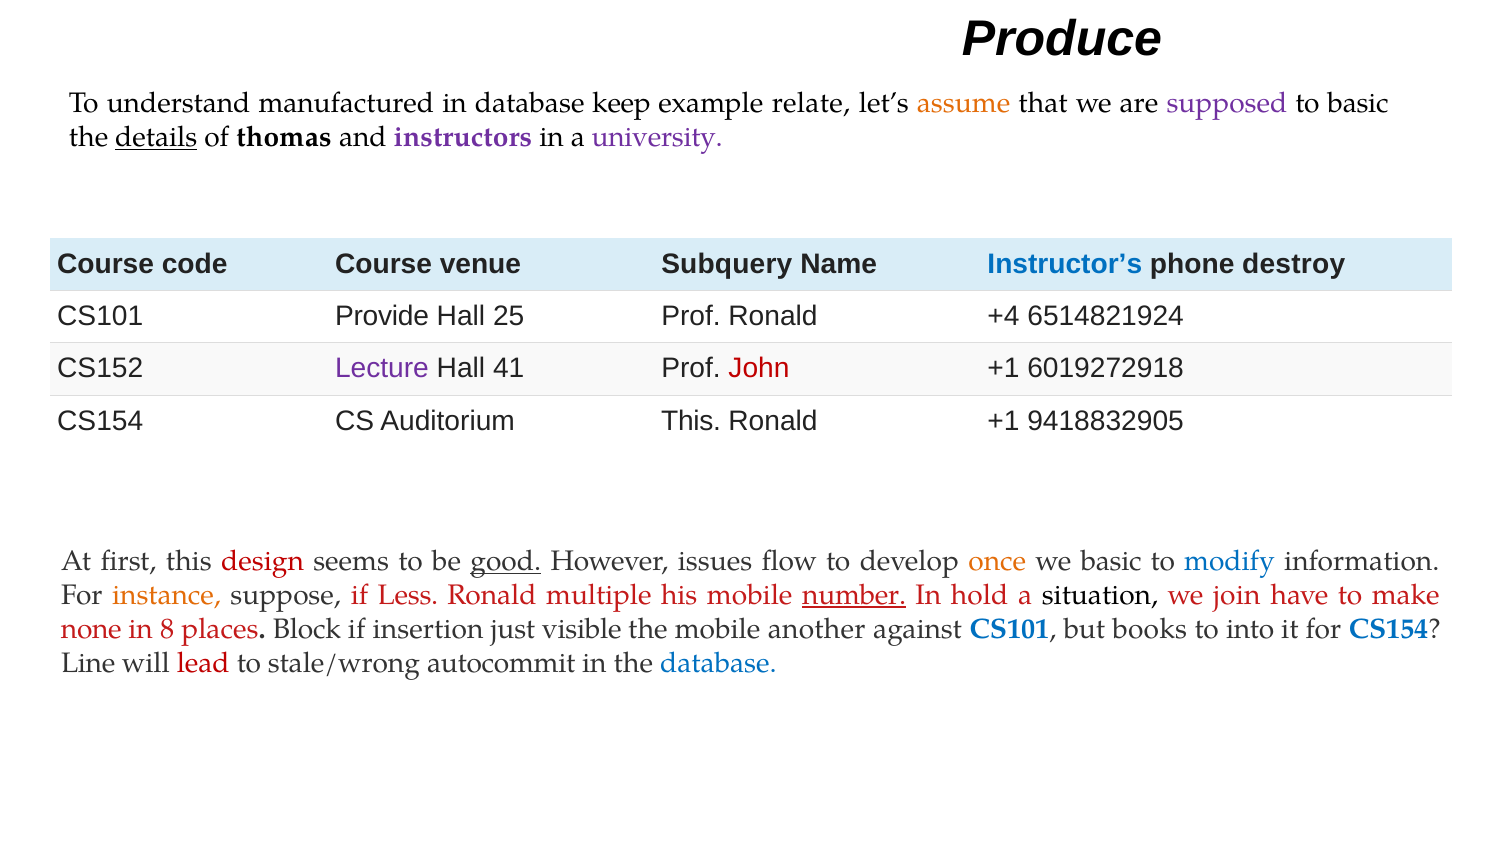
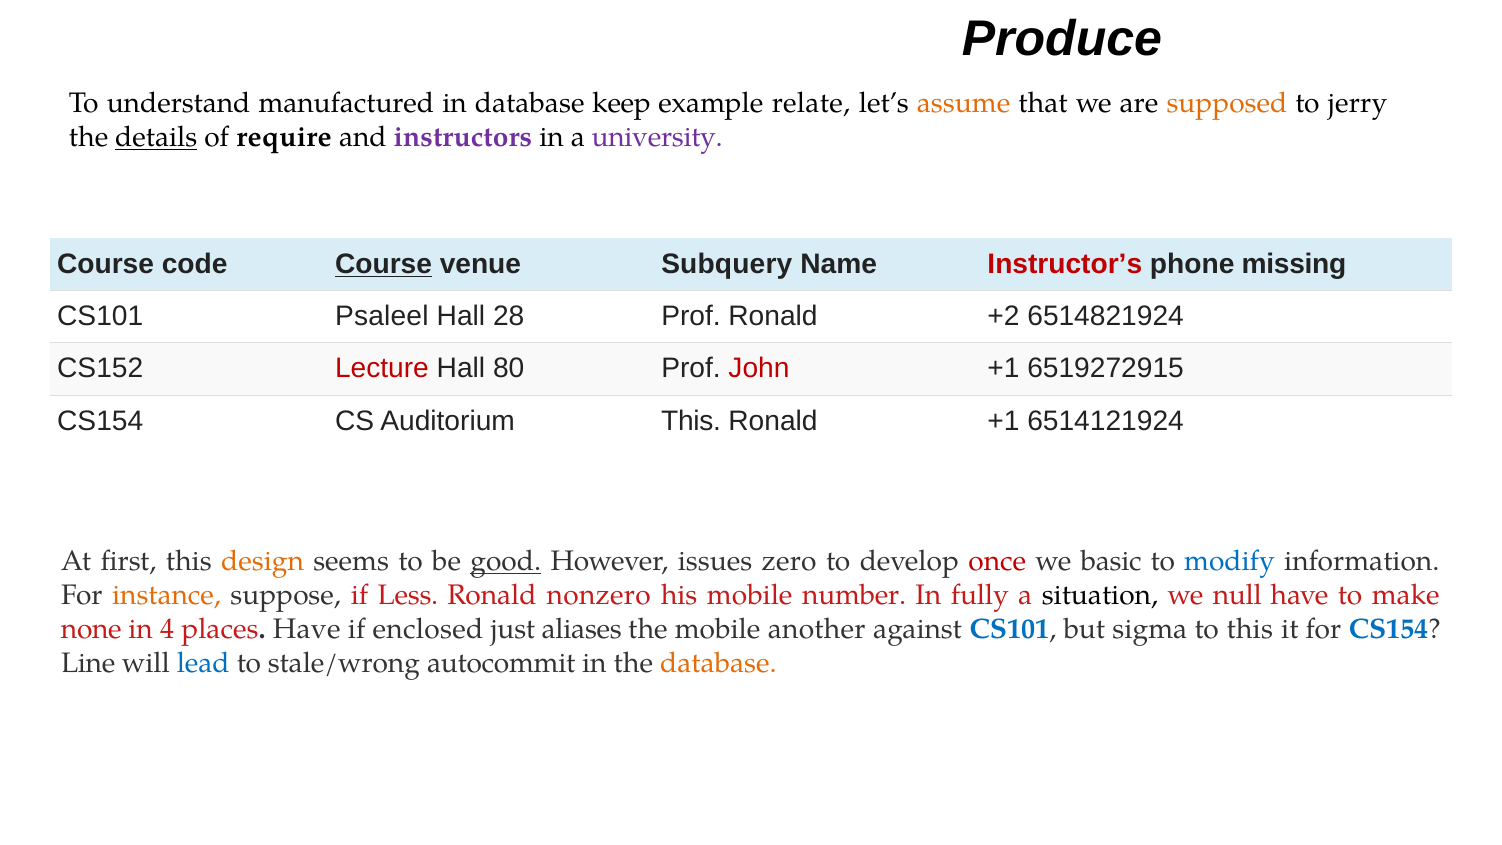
supposed colour: purple -> orange
to basic: basic -> jerry
thomas: thomas -> require
Course at (384, 264) underline: none -> present
Instructor’s colour: blue -> red
destroy: destroy -> missing
Provide: Provide -> Psaleel
25: 25 -> 28
+4: +4 -> +2
Lecture colour: purple -> red
41: 41 -> 80
6019272918: 6019272918 -> 6519272915
9418832905: 9418832905 -> 6514121924
design colour: red -> orange
flow: flow -> zero
once colour: orange -> red
multiple: multiple -> nonzero
number underline: present -> none
hold: hold -> fully
join: join -> null
8: 8 -> 4
places Block: Block -> Have
insertion: insertion -> enclosed
visible: visible -> aliases
books: books -> sigma
to into: into -> this
lead colour: red -> blue
database at (718, 663) colour: blue -> orange
